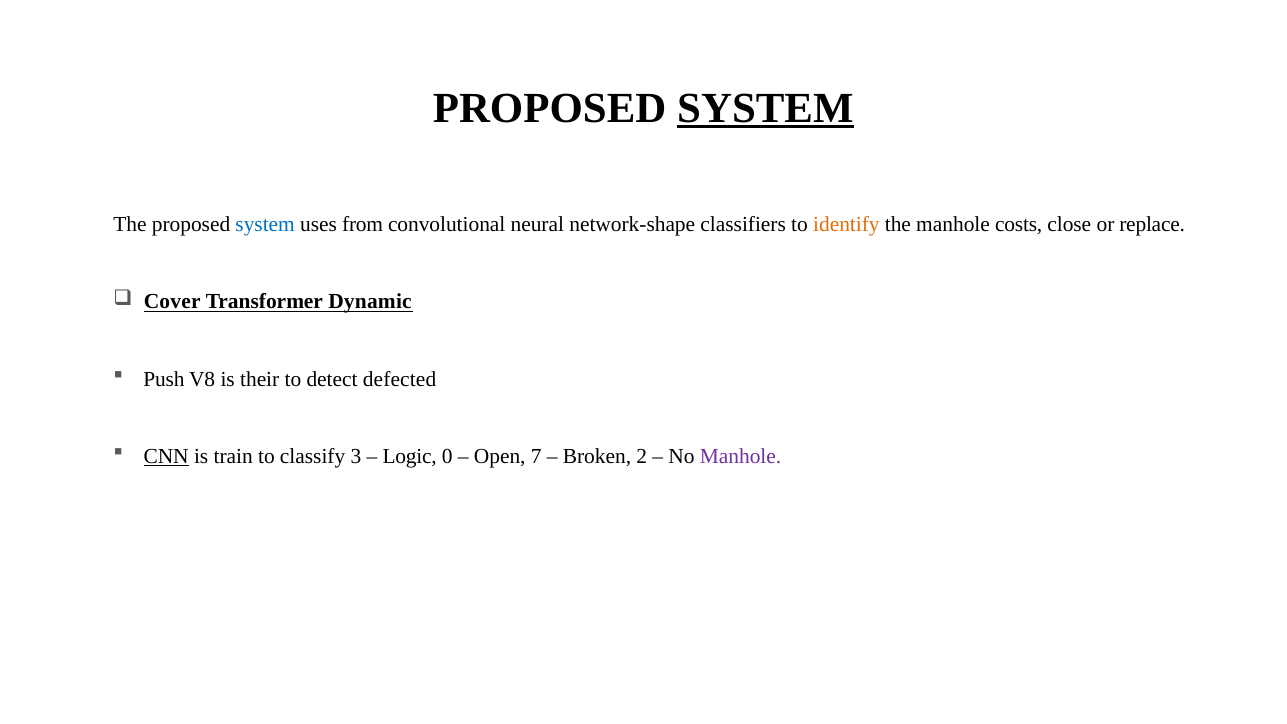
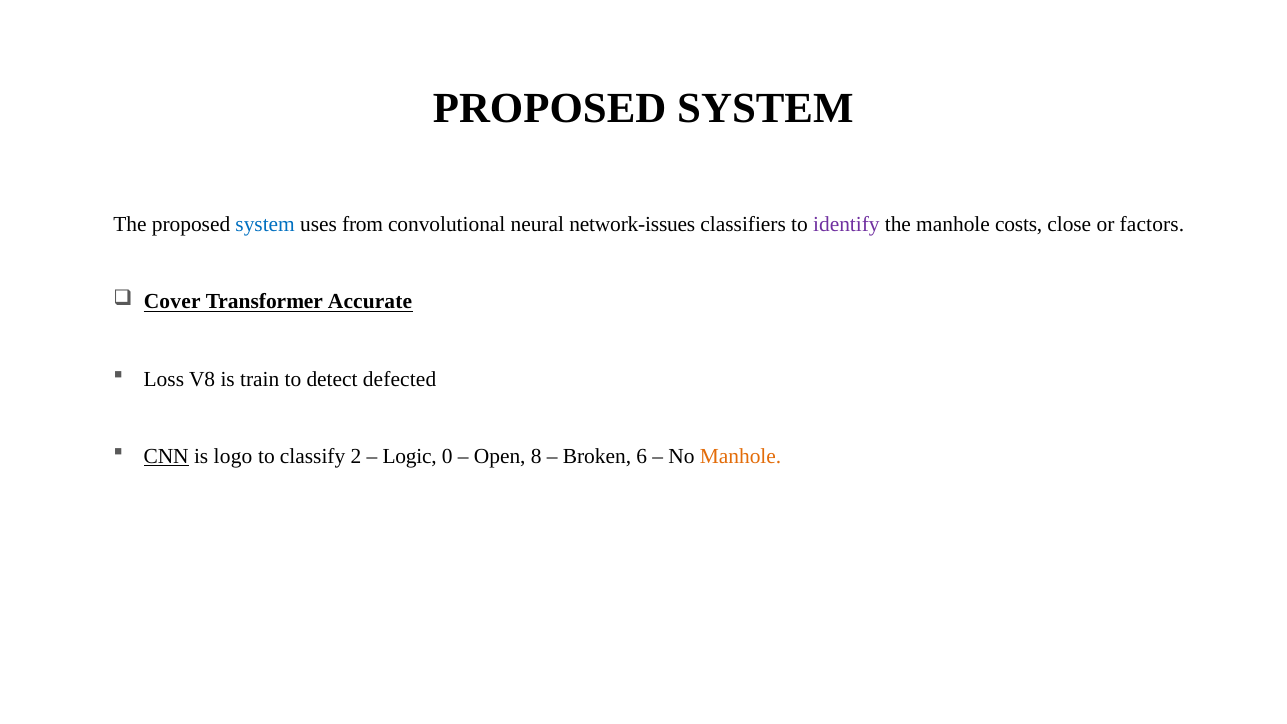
SYSTEM at (765, 108) underline: present -> none
network-shape: network-shape -> network-issues
identify colour: orange -> purple
replace: replace -> factors
Dynamic: Dynamic -> Accurate
Push: Push -> Loss
their: their -> train
train: train -> logo
3: 3 -> 2
7: 7 -> 8
2: 2 -> 6
Manhole at (741, 456) colour: purple -> orange
